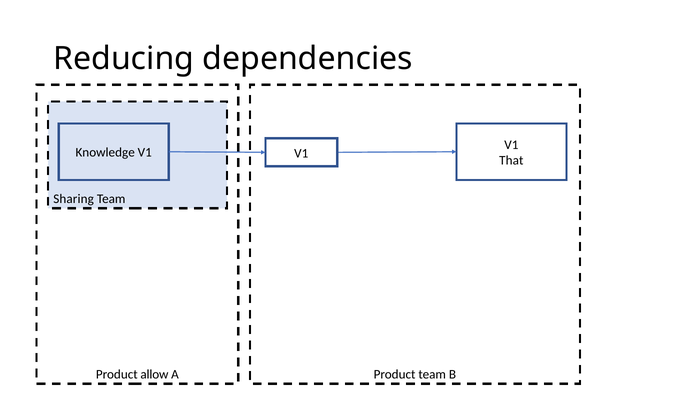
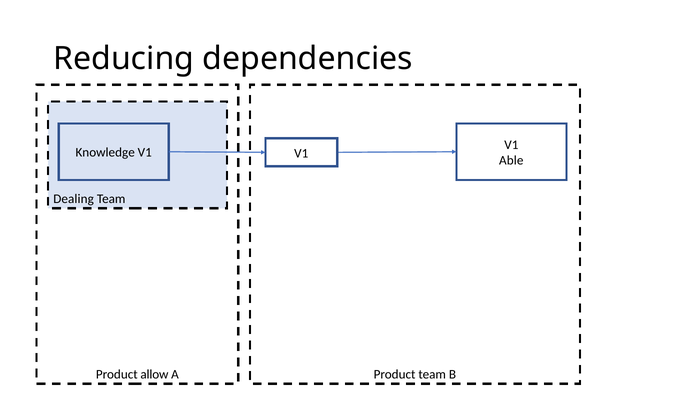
That: That -> Able
Sharing: Sharing -> Dealing
